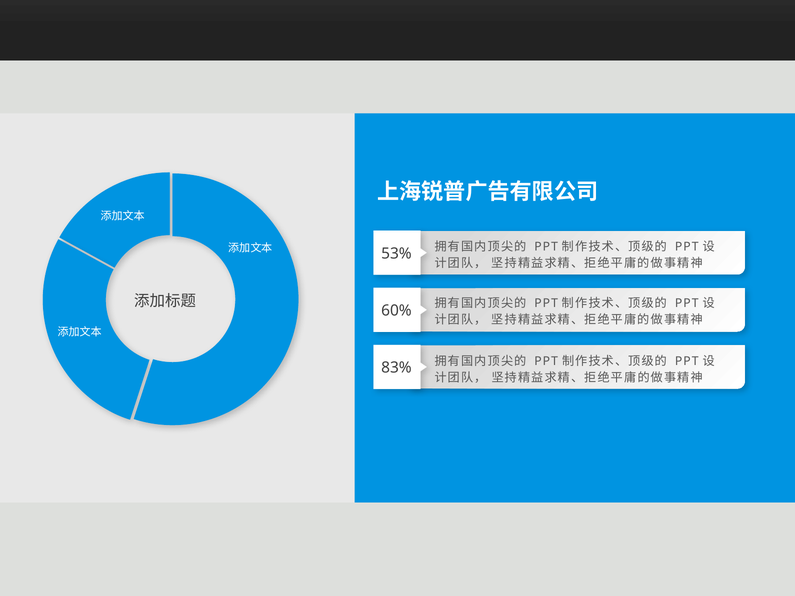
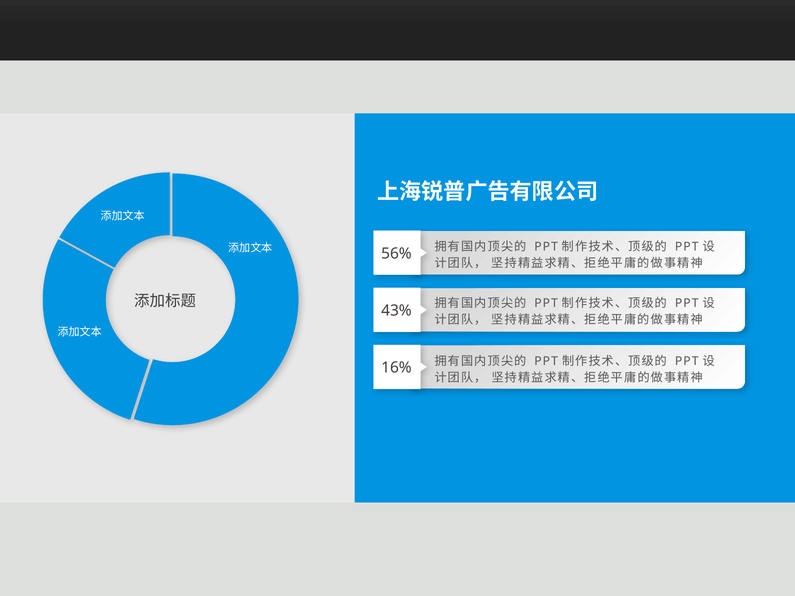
53%: 53% -> 56%
60%: 60% -> 43%
83%: 83% -> 16%
